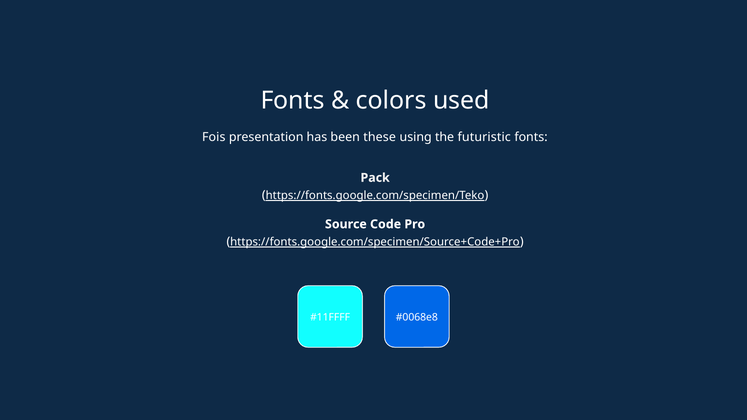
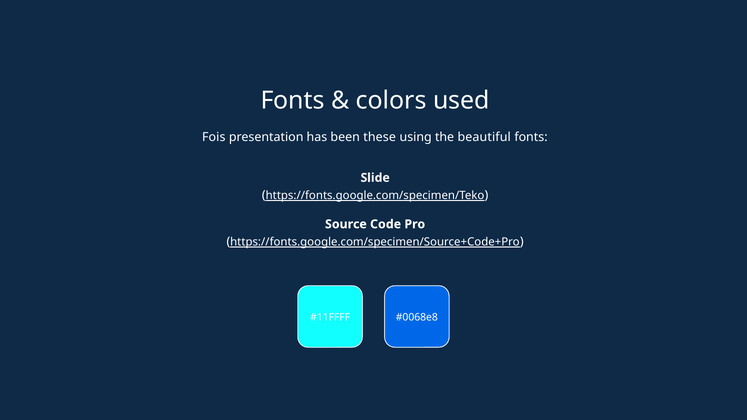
futuristic: futuristic -> beautiful
Pack: Pack -> Slide
